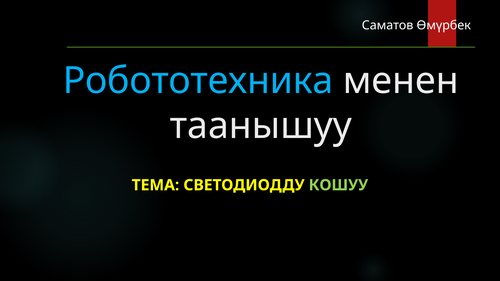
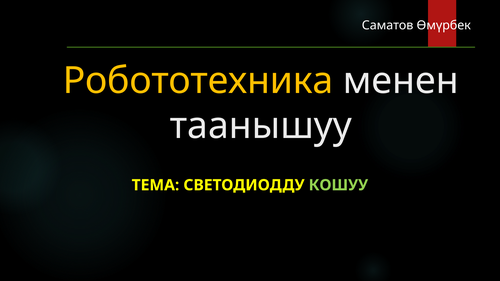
Робототехника colour: light blue -> yellow
